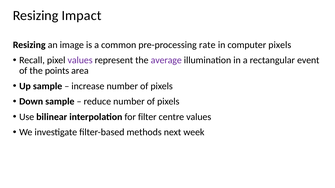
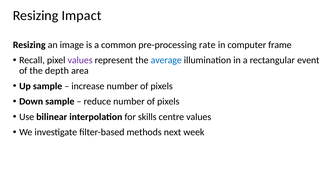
computer pixels: pixels -> frame
average colour: purple -> blue
points: points -> depth
filter: filter -> skills
